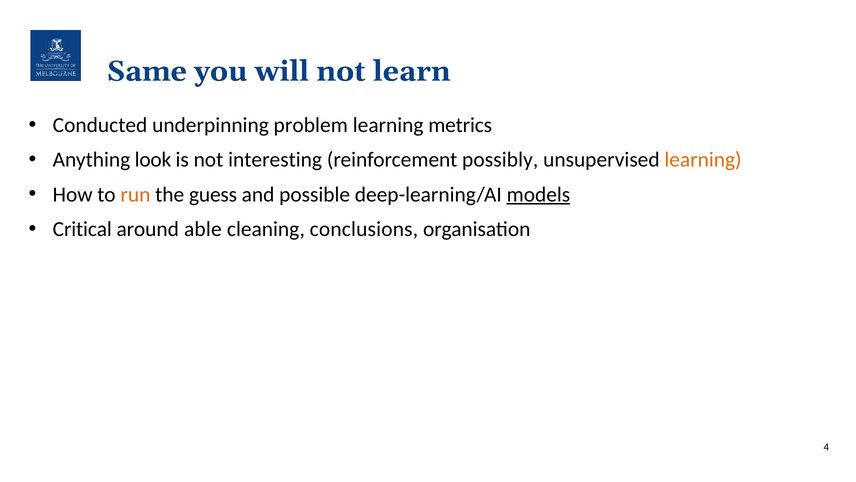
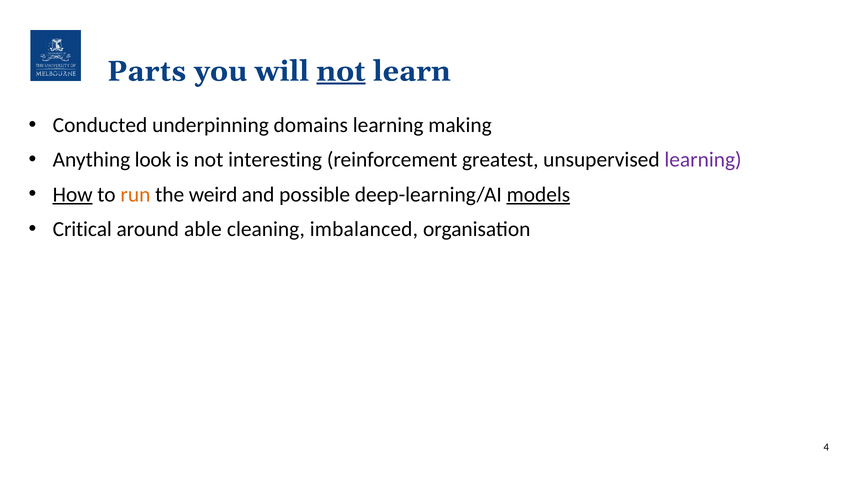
Same: Same -> Parts
not at (341, 71) underline: none -> present
problem: problem -> domains
metrics: metrics -> making
possibly: possibly -> greatest
learning at (703, 160) colour: orange -> purple
How underline: none -> present
guess: guess -> weird
conclusions: conclusions -> imbalanced
